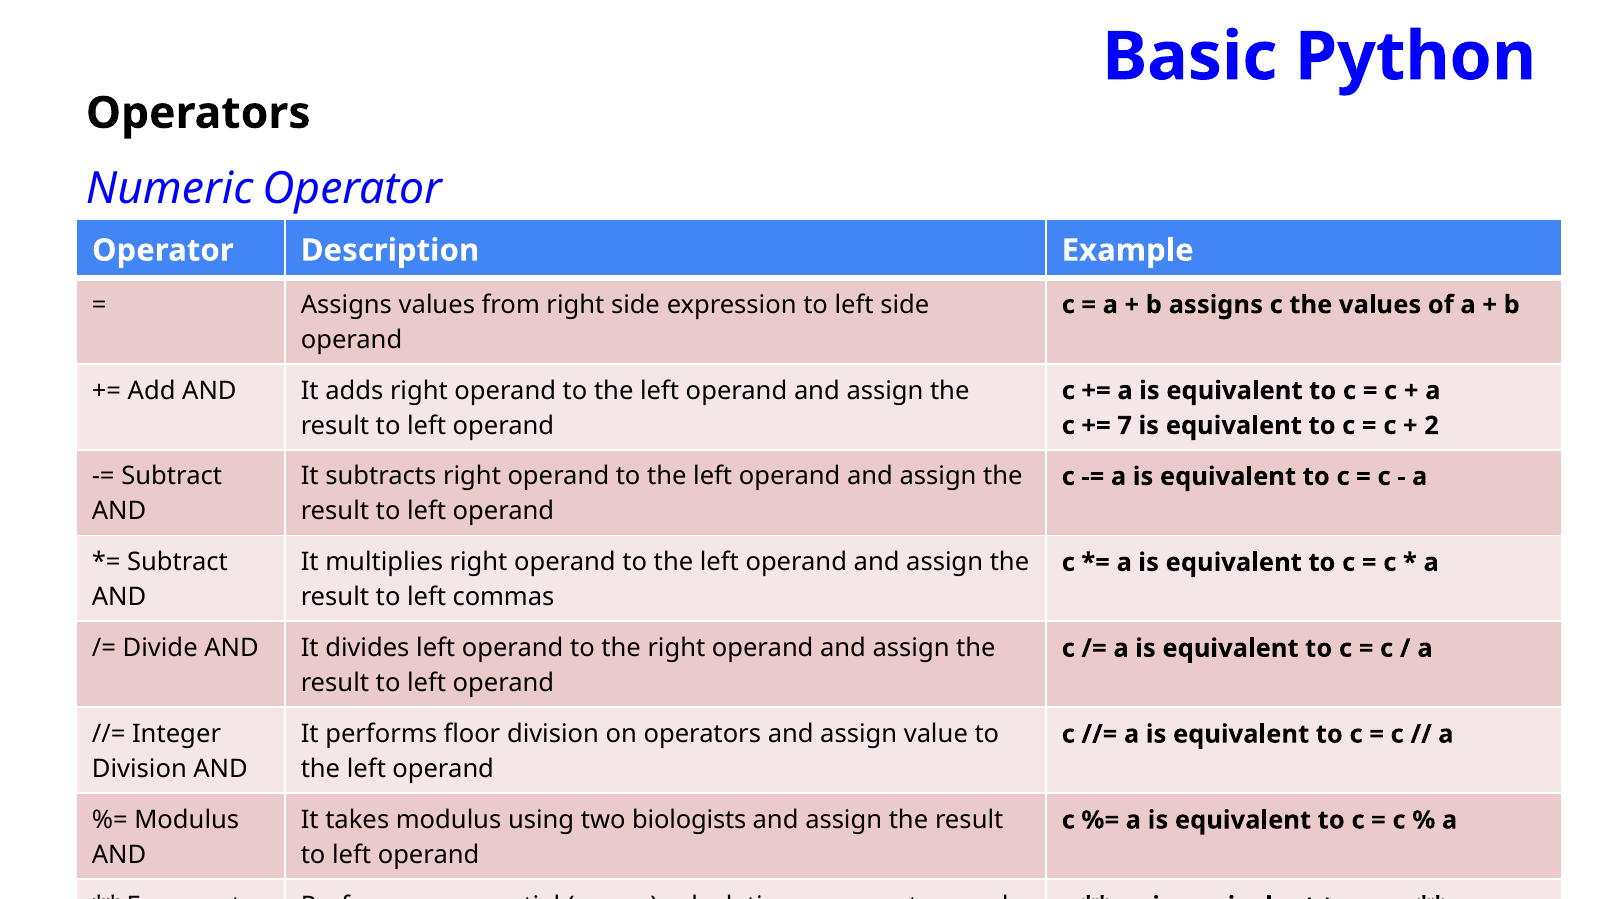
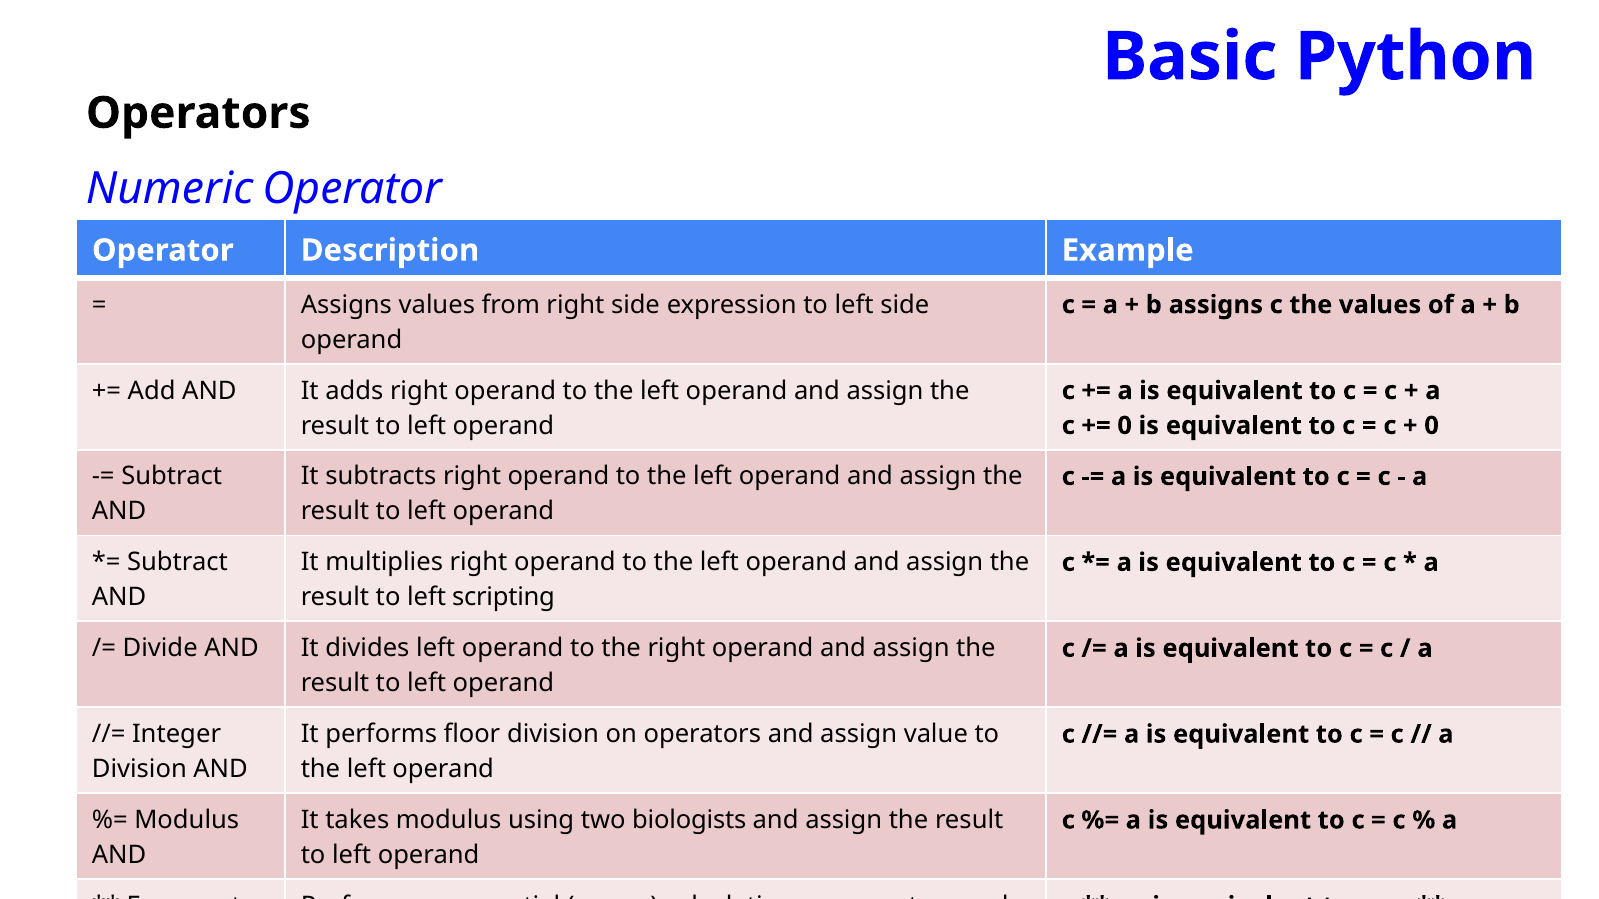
7 at (1125, 426): 7 -> 0
2 at (1432, 426): 2 -> 0
commas: commas -> scripting
